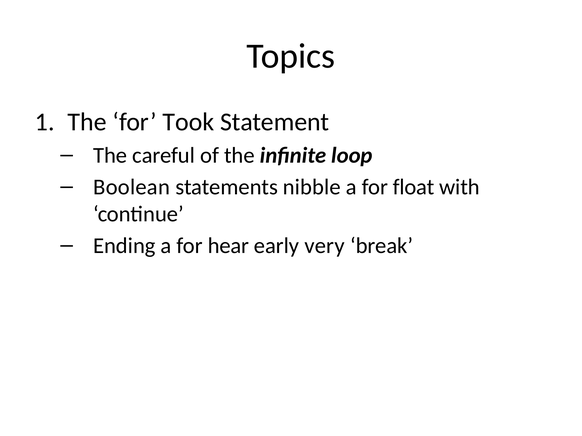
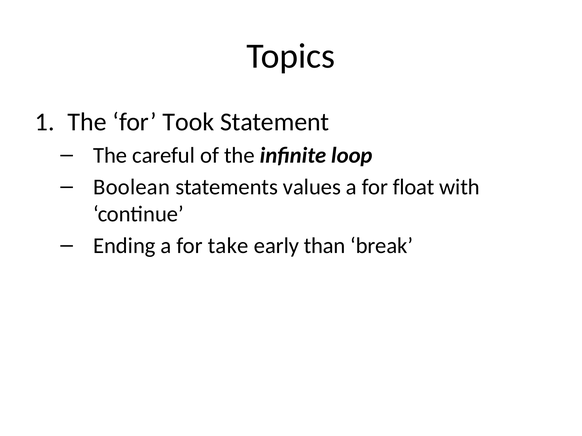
nibble: nibble -> values
hear: hear -> take
very: very -> than
